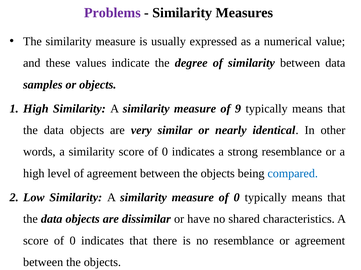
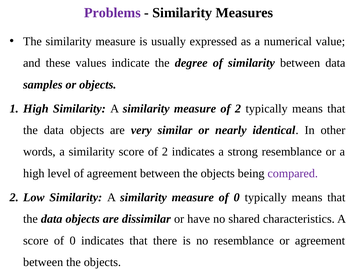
measure of 9: 9 -> 2
similarity score of 0: 0 -> 2
compared colour: blue -> purple
